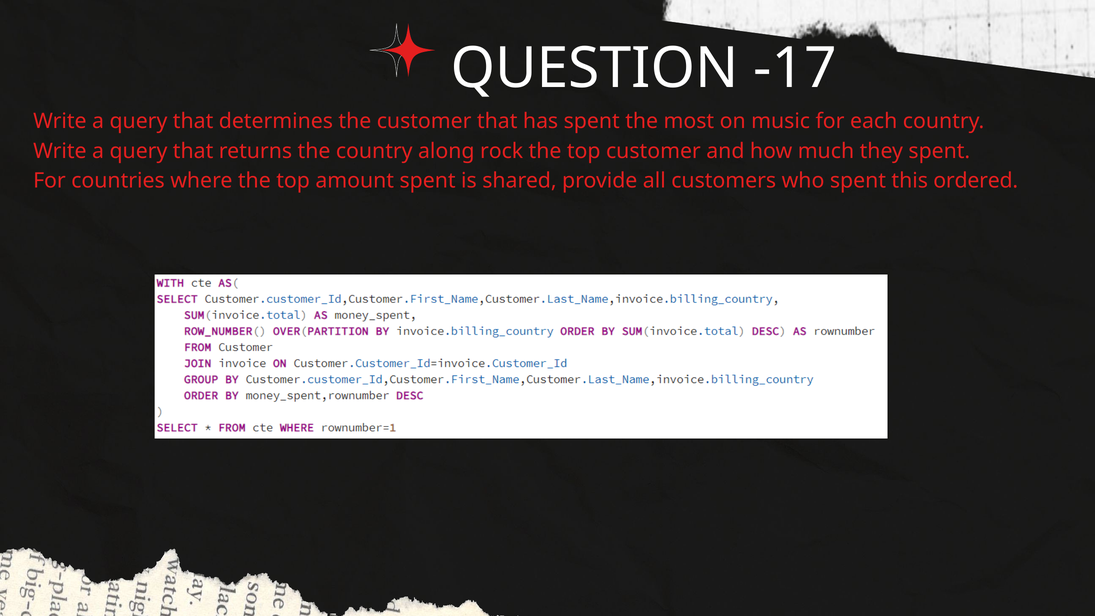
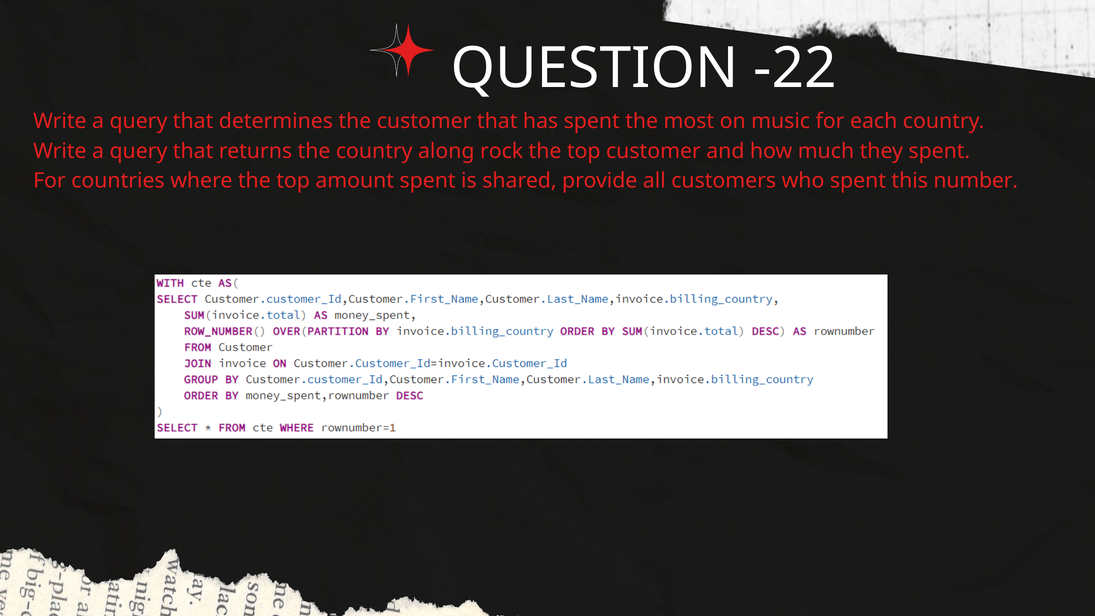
-17: -17 -> -22
ordered: ordered -> number
